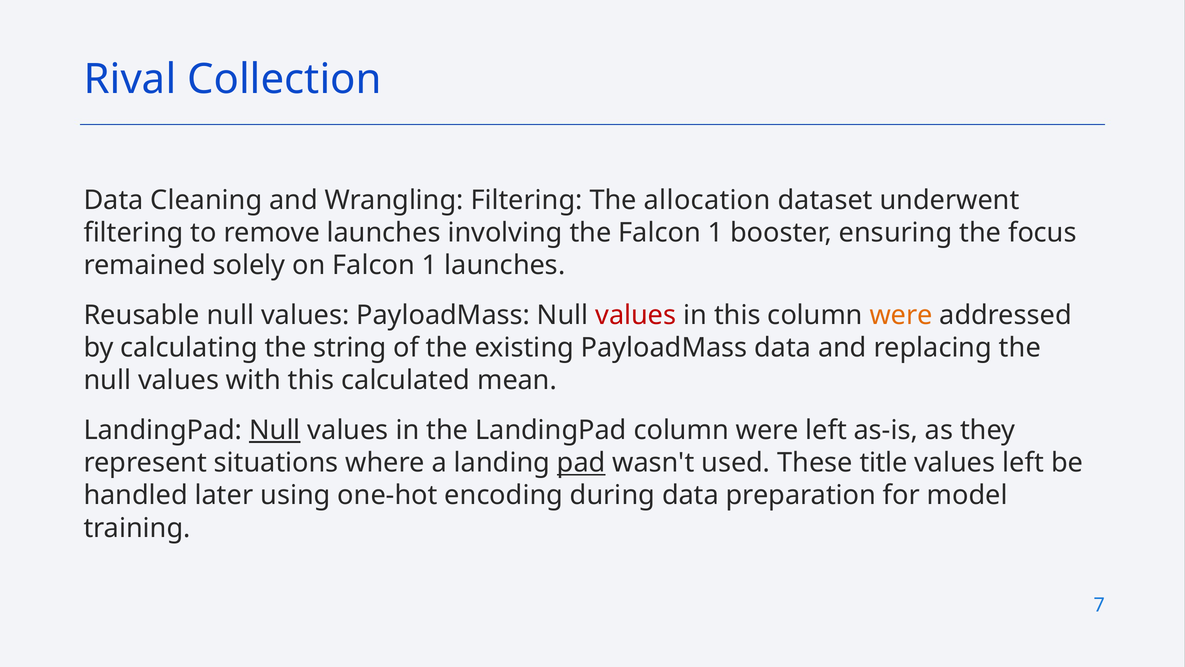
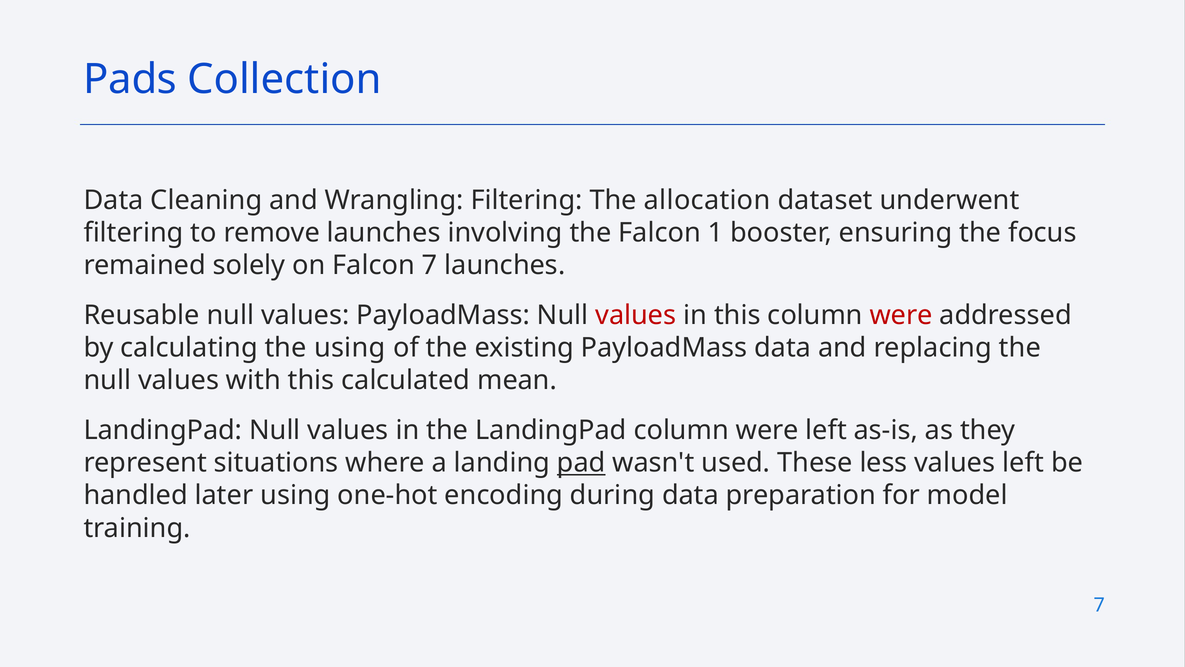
Rival: Rival -> Pads
on Falcon 1: 1 -> 7
were at (901, 315) colour: orange -> red
the string: string -> using
Null at (275, 430) underline: present -> none
title: title -> less
